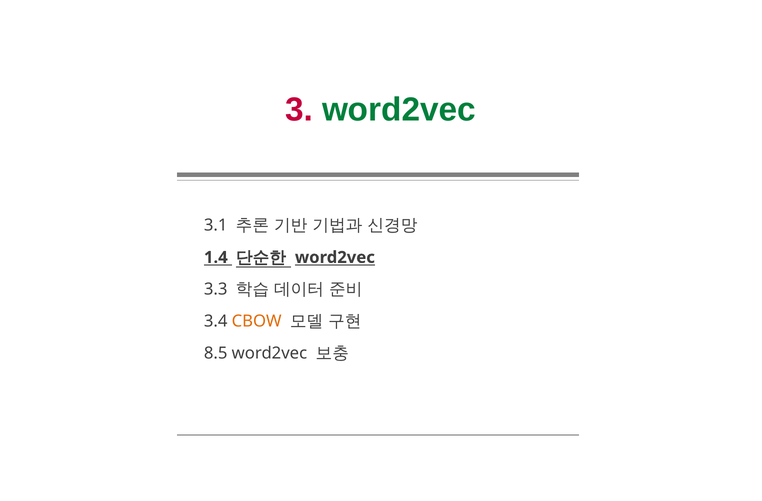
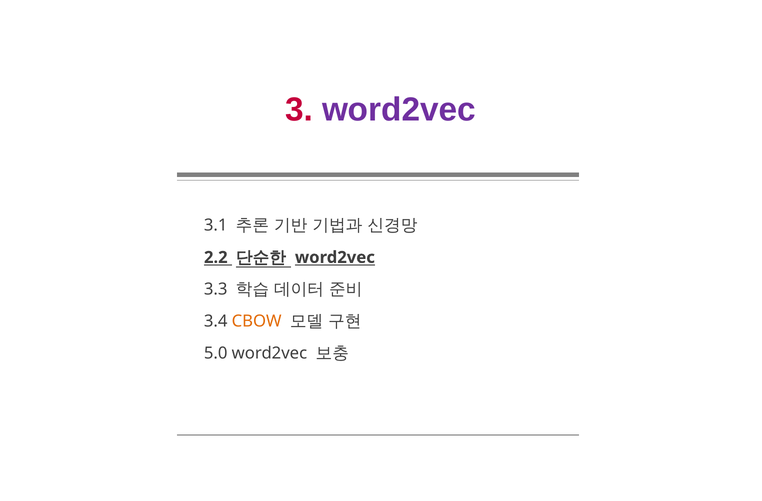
word2vec at (399, 110) colour: green -> purple
1.4: 1.4 -> 2.2
8.5: 8.5 -> 5.0
